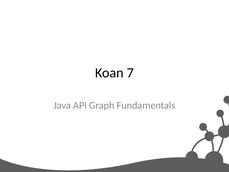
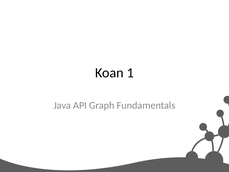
7: 7 -> 1
